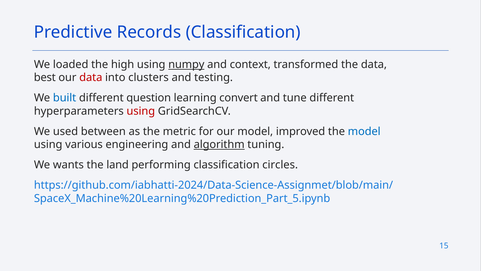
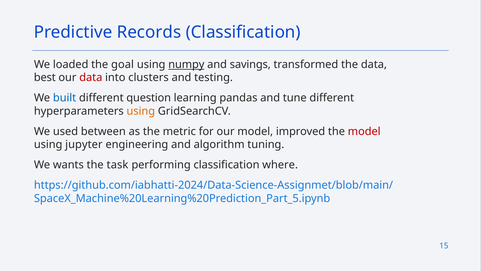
high: high -> goal
context: context -> savings
convert: convert -> pandas
using at (141, 111) colour: red -> orange
model at (364, 131) colour: blue -> red
various: various -> jupyter
algorithm underline: present -> none
land: land -> task
circles: circles -> where
